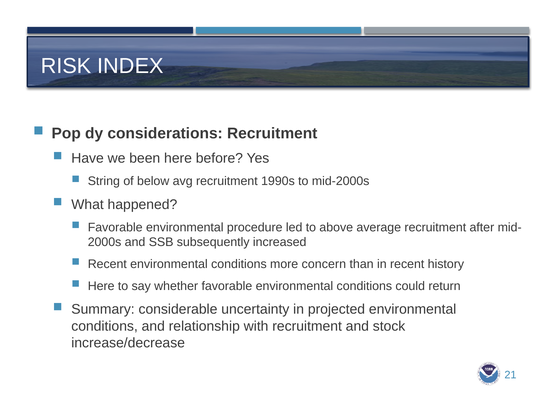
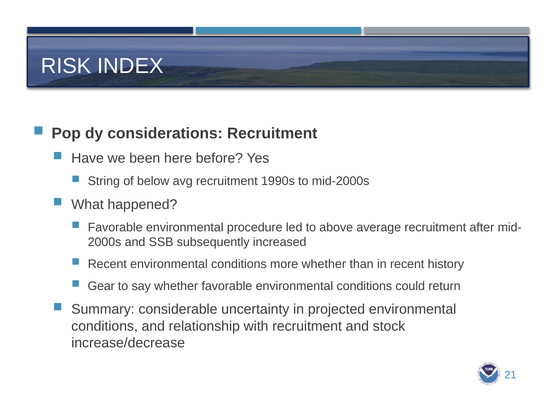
more concern: concern -> whether
Here at (101, 286): Here -> Gear
